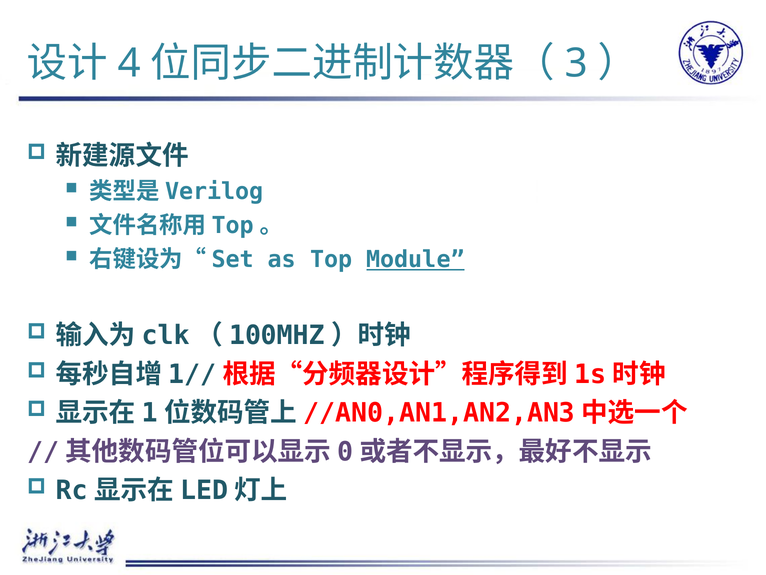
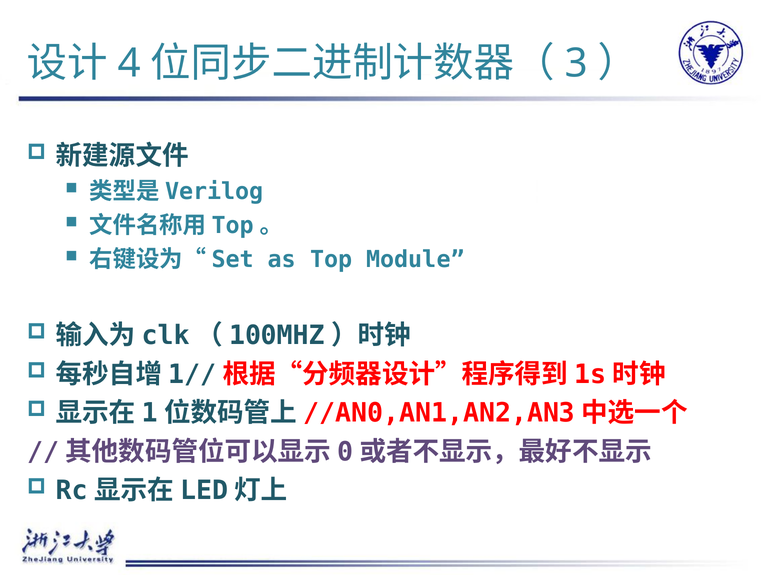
Module underline: present -> none
